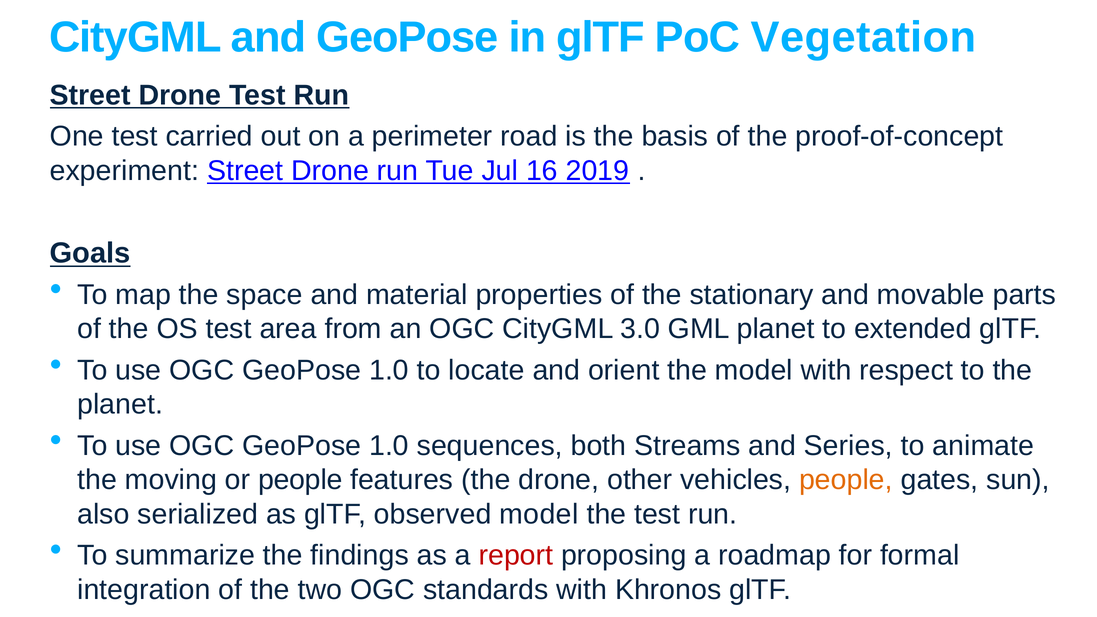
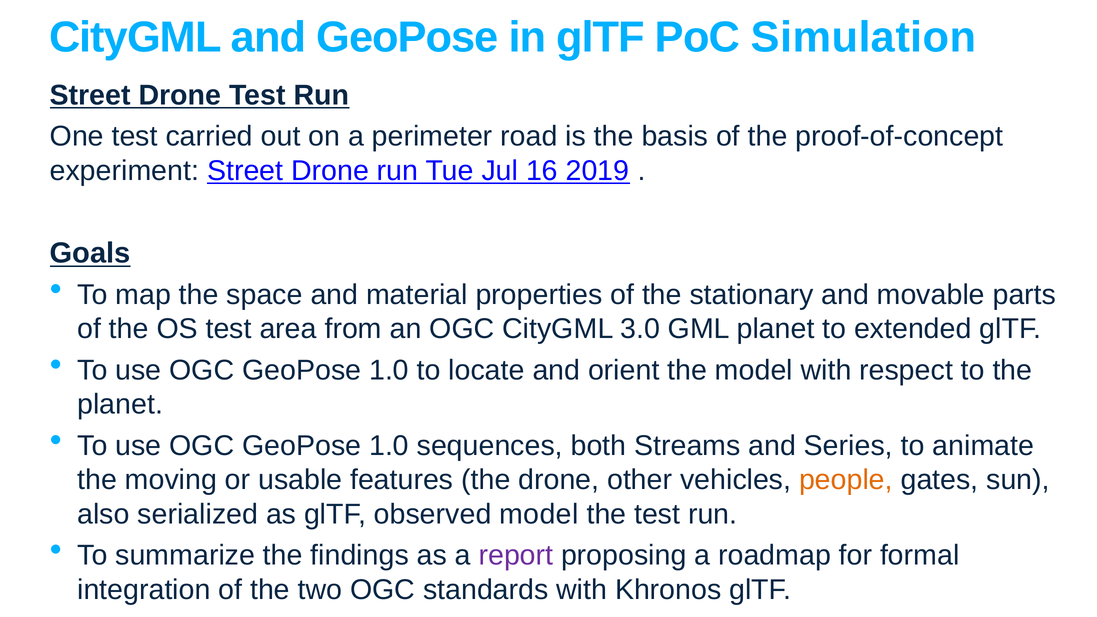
Vegetation: Vegetation -> Simulation
or people: people -> usable
report colour: red -> purple
